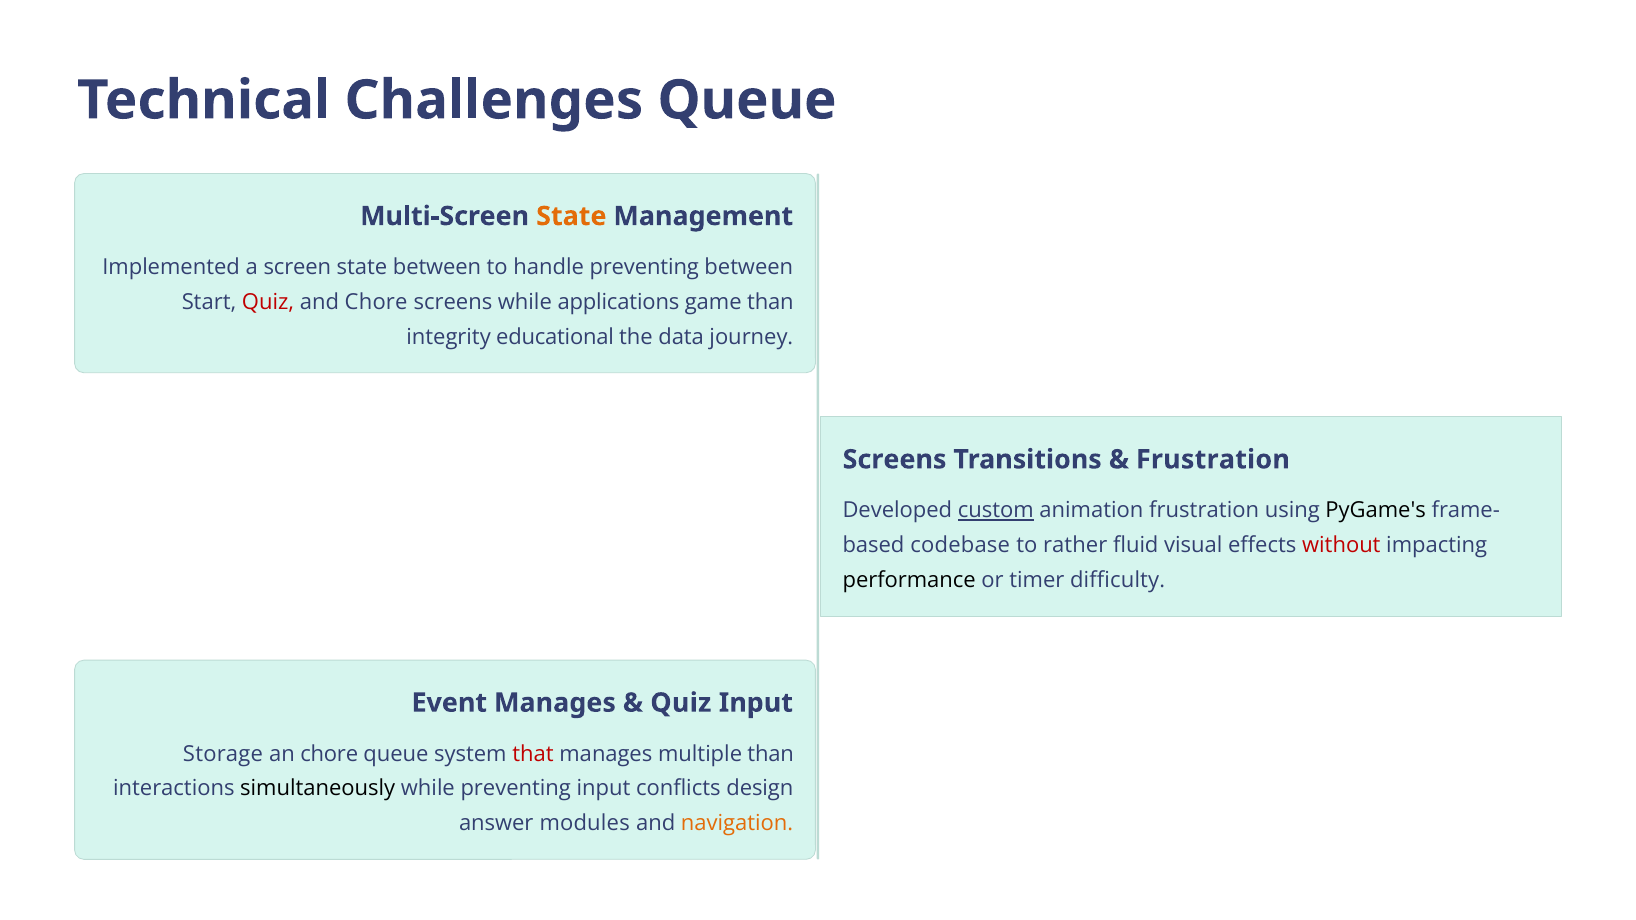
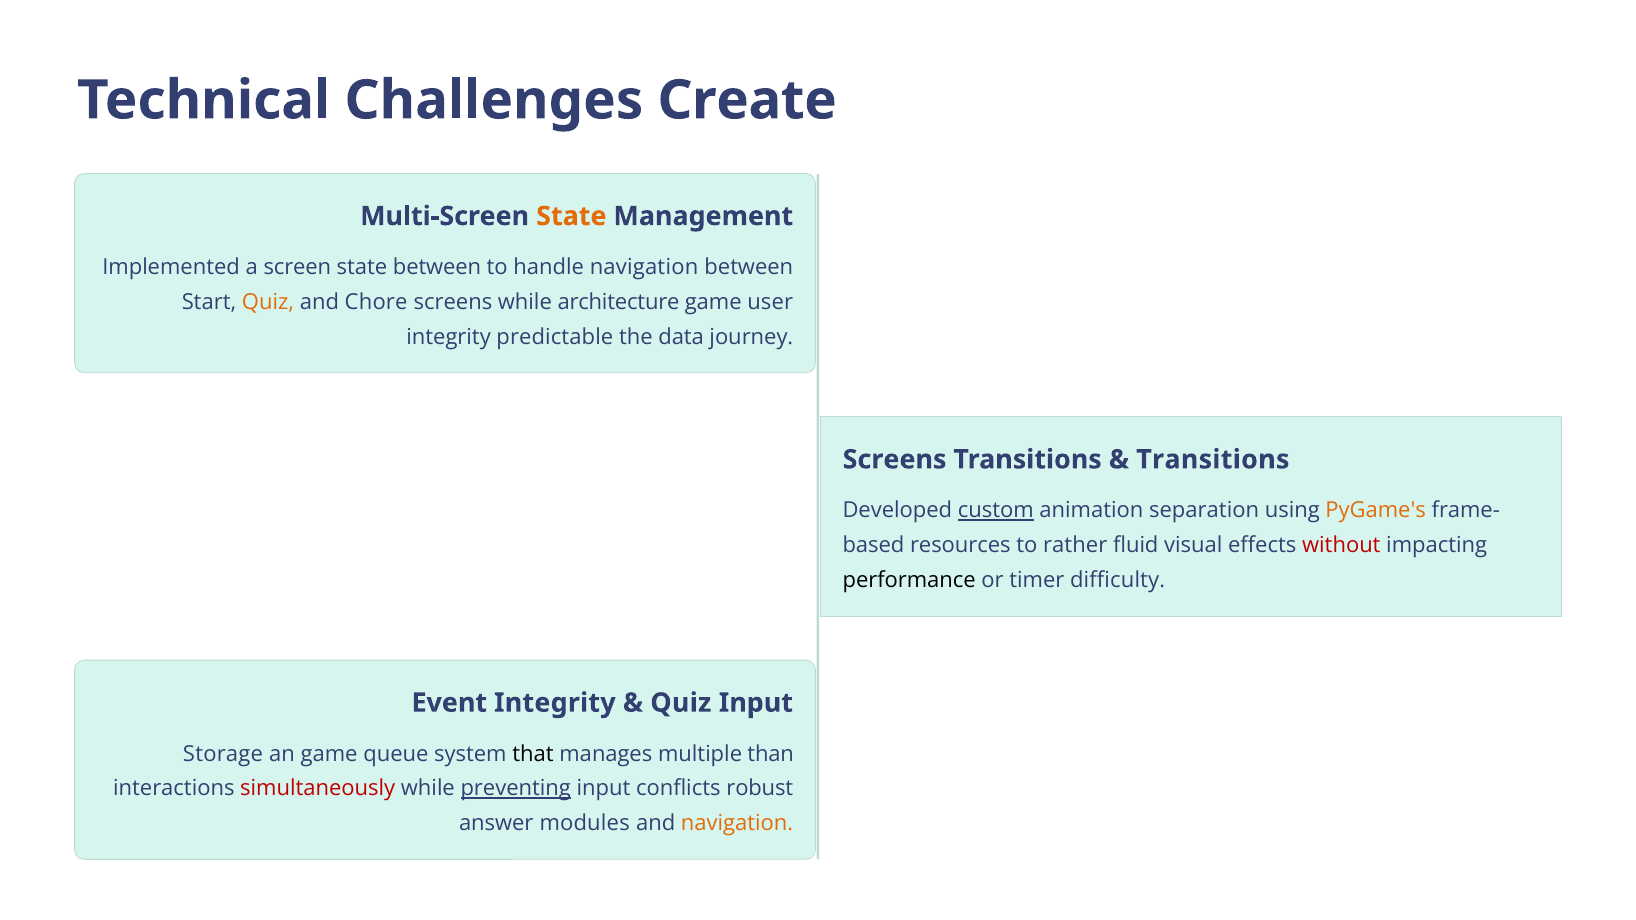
Challenges Queue: Queue -> Create
handle preventing: preventing -> navigation
Quiz at (268, 302) colour: red -> orange
applications: applications -> architecture
game than: than -> user
educational: educational -> predictable
Frustration at (1213, 460): Frustration -> Transitions
animation frustration: frustration -> separation
PyGame's colour: black -> orange
codebase: codebase -> resources
Event Manages: Manages -> Integrity
an chore: chore -> game
that colour: red -> black
simultaneously colour: black -> red
preventing at (516, 789) underline: none -> present
design: design -> robust
